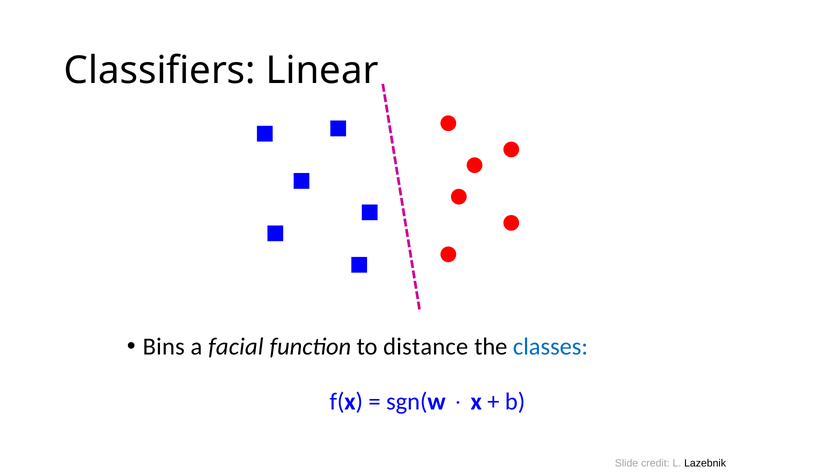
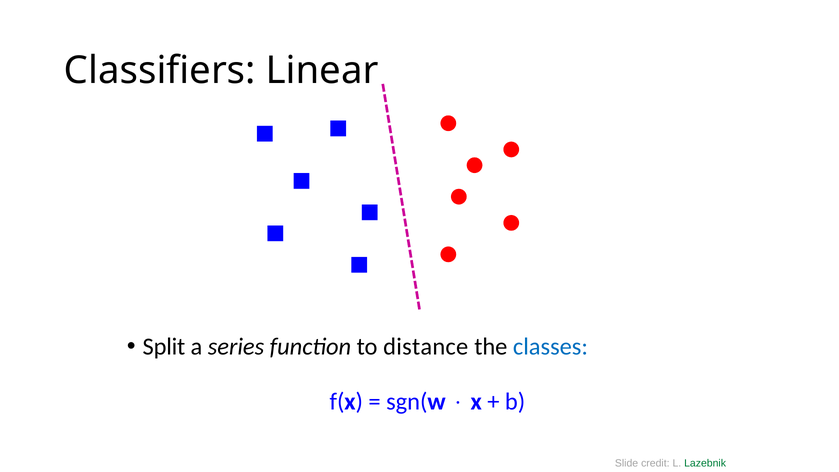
Bins: Bins -> Split
facial: facial -> series
Lazebnik colour: black -> green
